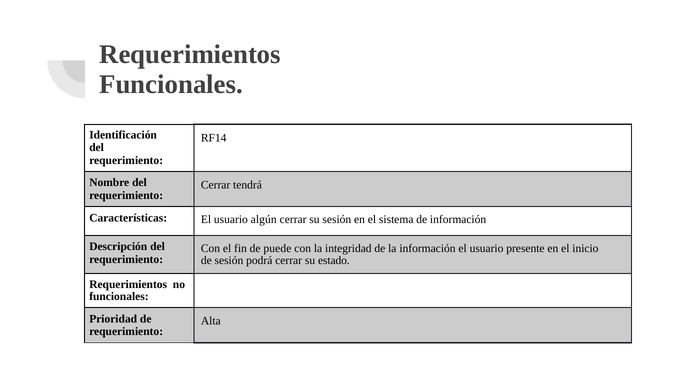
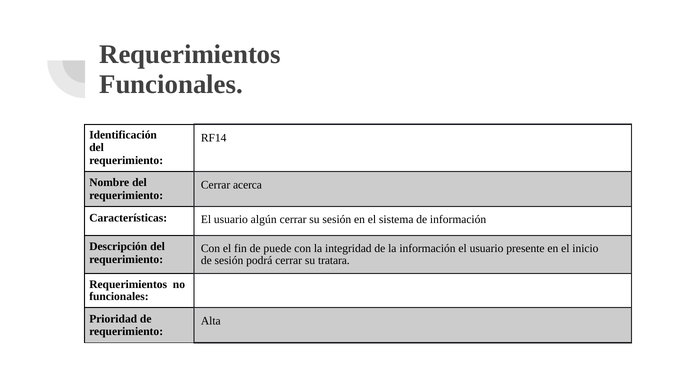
tendrá: tendrá -> acerca
estado: estado -> tratara
